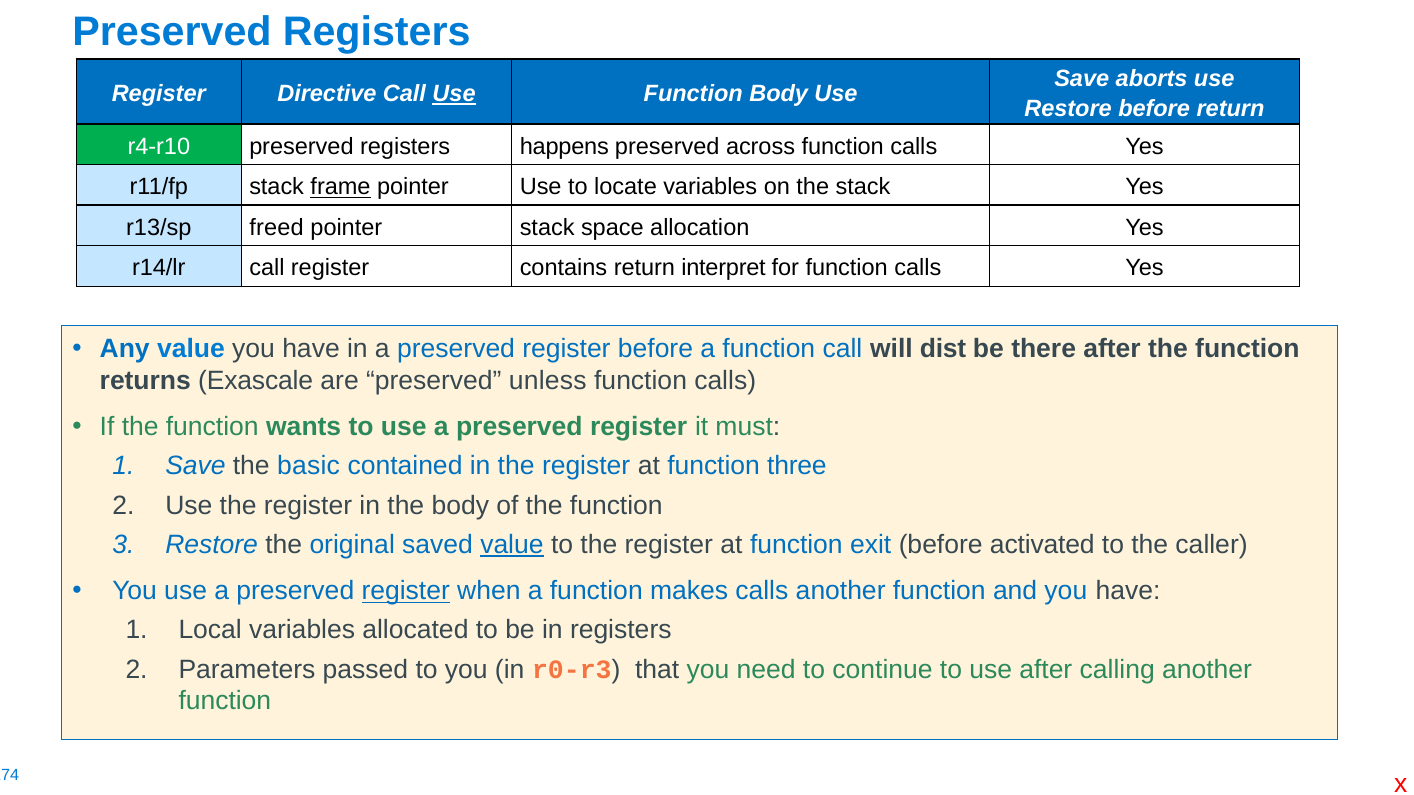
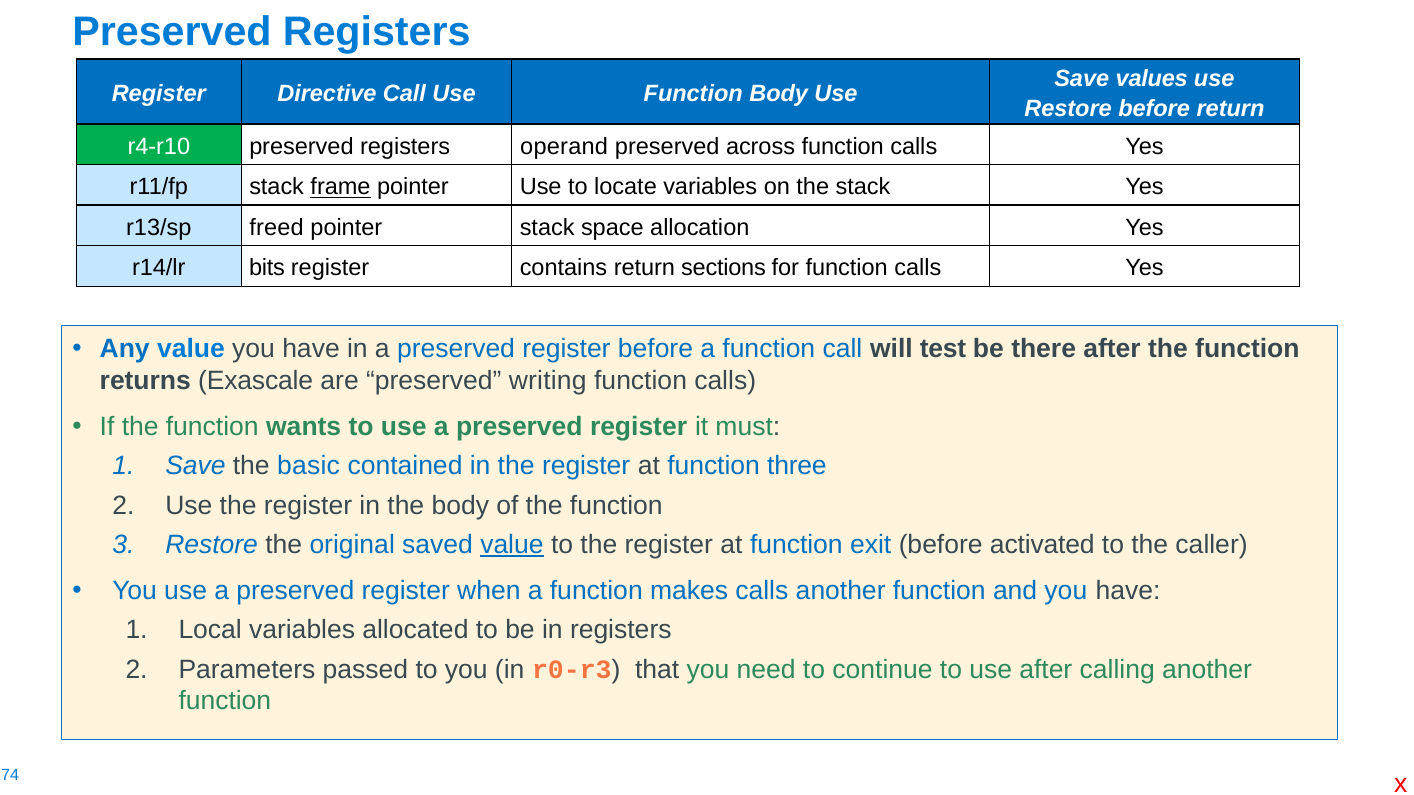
aborts: aborts -> values
Use at (454, 94) underline: present -> none
happens: happens -> operand
r14/lr call: call -> bits
interpret: interpret -> sections
dist: dist -> test
unless: unless -> writing
register at (406, 591) underline: present -> none
